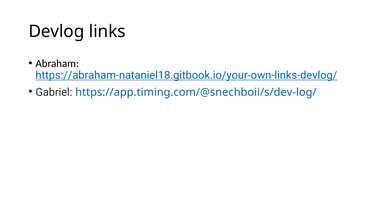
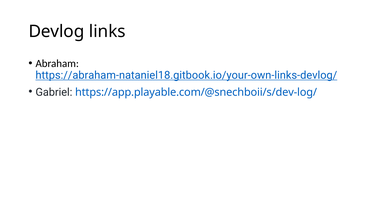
https://app.timing.com/@snechboii/s/dev-log/: https://app.timing.com/@snechboii/s/dev-log/ -> https://app.playable.com/@snechboii/s/dev-log/
